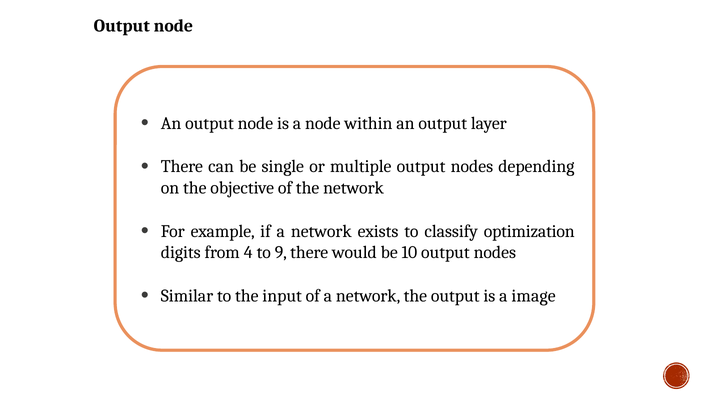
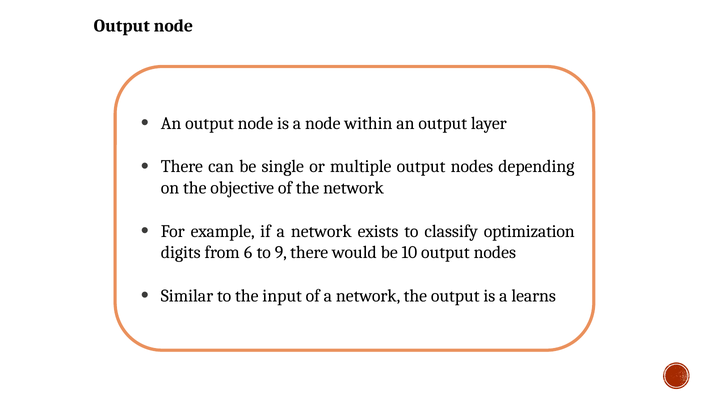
4: 4 -> 6
image: image -> learns
